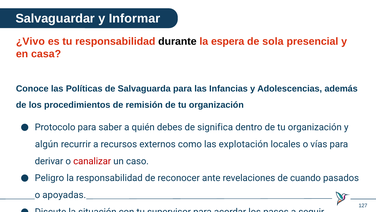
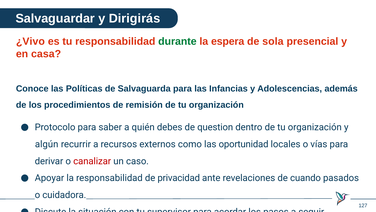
Informar: Informar -> Dirigirás
durante colour: black -> green
significa: significa -> question
explotación: explotación -> oportunidad
Peligro: Peligro -> Apoyar
reconocer: reconocer -> privacidad
apoyadas: apoyadas -> cuidadora
